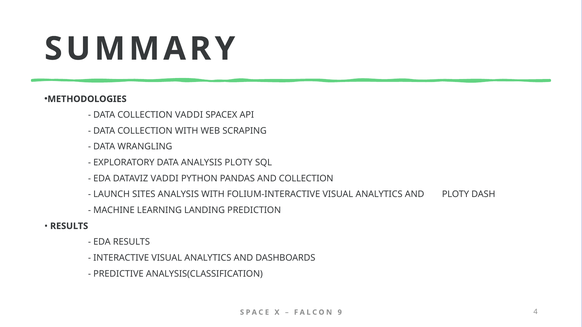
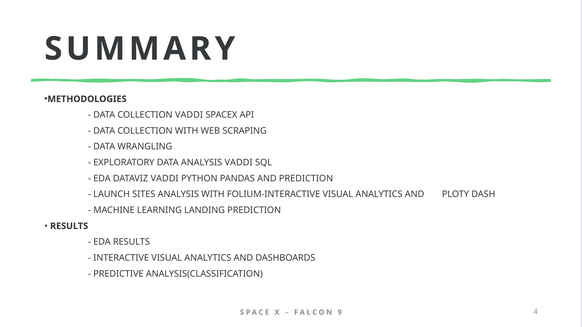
ANALYSIS PLOTY: PLOTY -> VADDI
AND COLLECTION: COLLECTION -> PREDICTION
